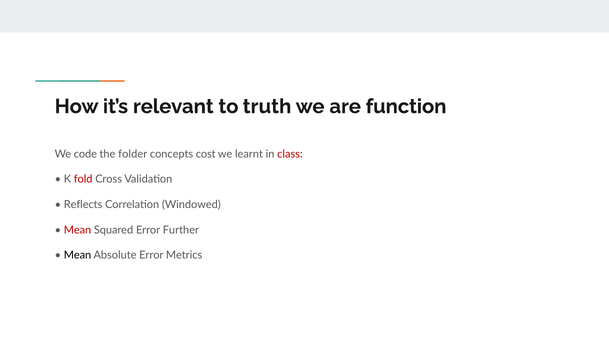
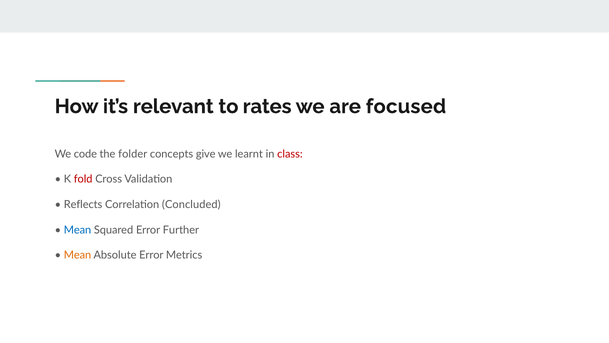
truth: truth -> rates
function: function -> focused
cost: cost -> give
Windowed: Windowed -> Concluded
Mean at (78, 230) colour: red -> blue
Mean at (78, 255) colour: black -> orange
